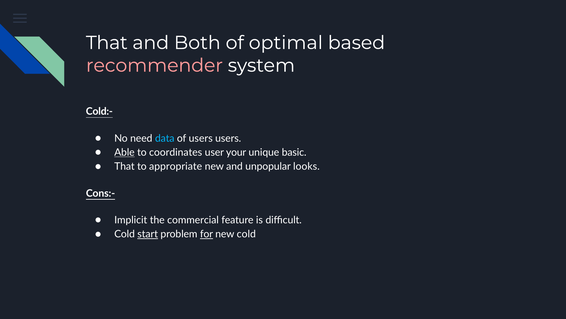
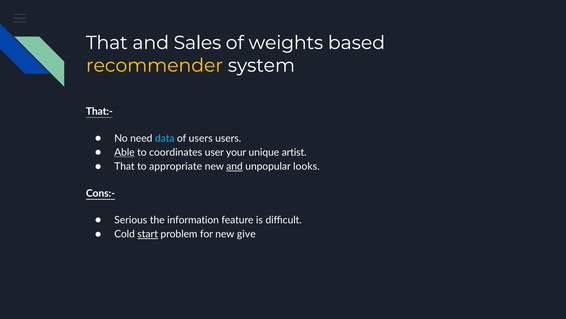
Both: Both -> Sales
optimal: optimal -> weights
recommender colour: pink -> yellow
Cold:-: Cold:- -> That:-
basic: basic -> artist
and at (234, 166) underline: none -> present
Implicit: Implicit -> Serious
commercial: commercial -> information
for underline: present -> none
new cold: cold -> give
